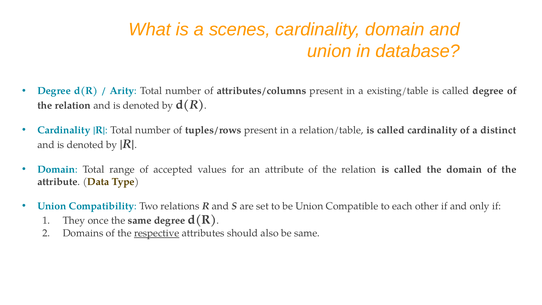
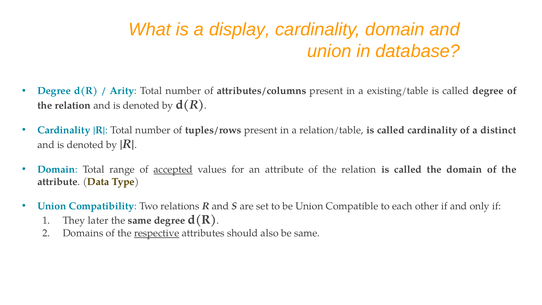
scenes: scenes -> display
accepted underline: none -> present
once: once -> later
